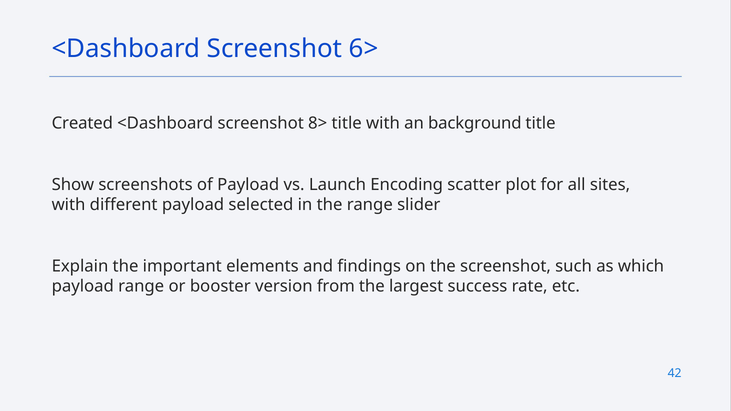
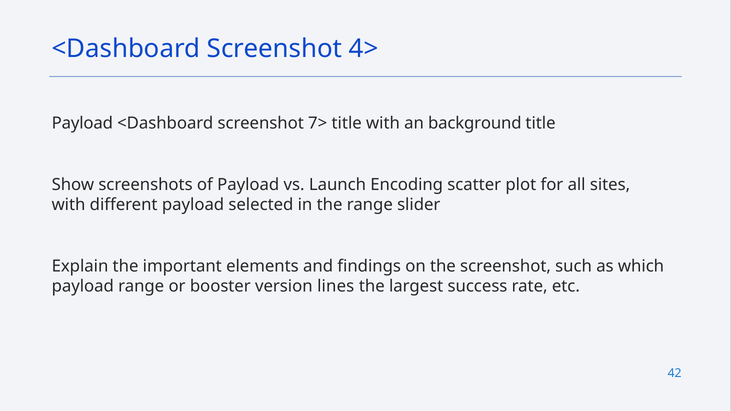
6>: 6> -> 4>
Created at (82, 123): Created -> Payload
8>: 8> -> 7>
from: from -> lines
